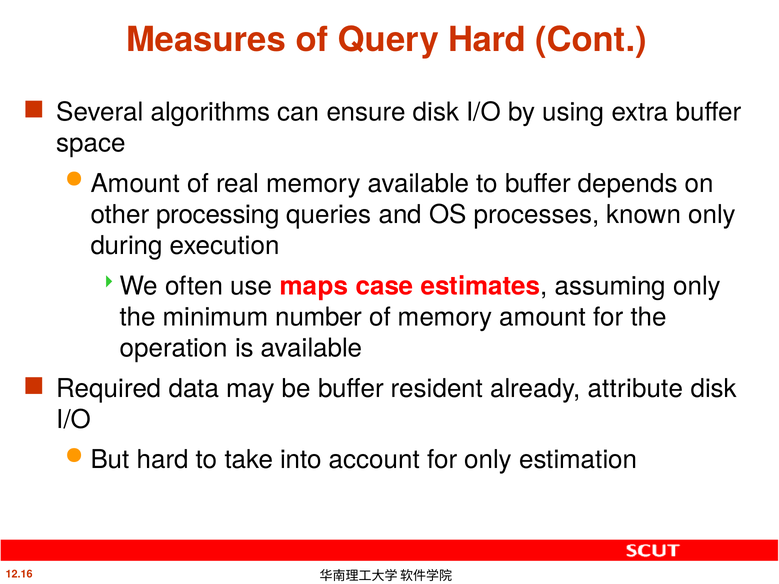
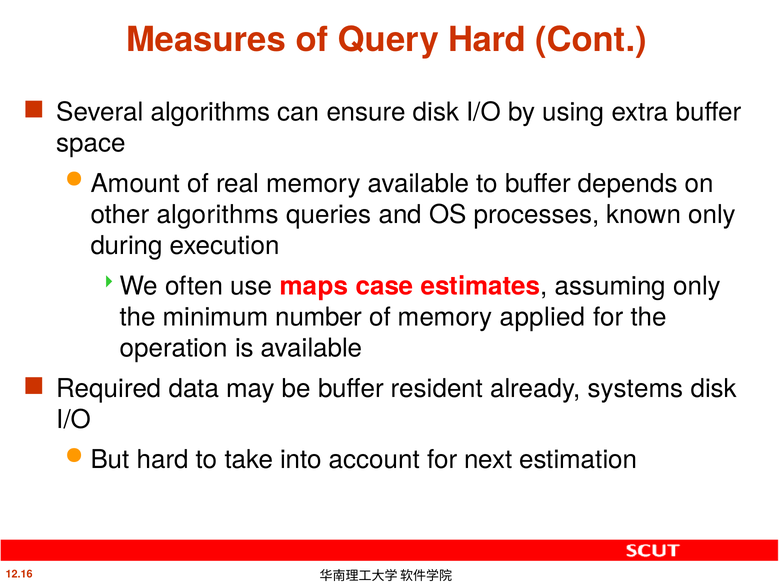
other processing: processing -> algorithms
memory amount: amount -> applied
attribute: attribute -> systems
for only: only -> next
